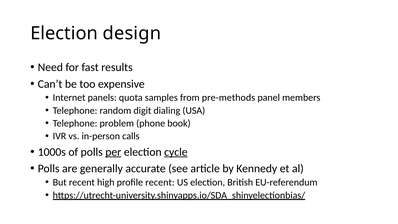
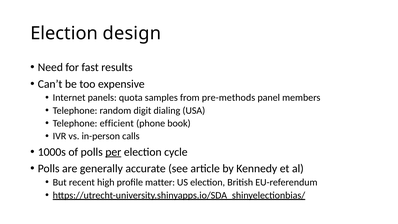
problem: problem -> efficient
cycle underline: present -> none
profile recent: recent -> matter
